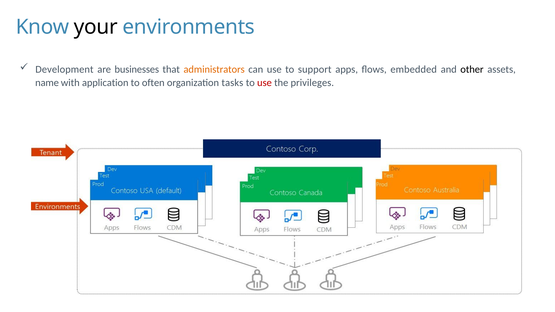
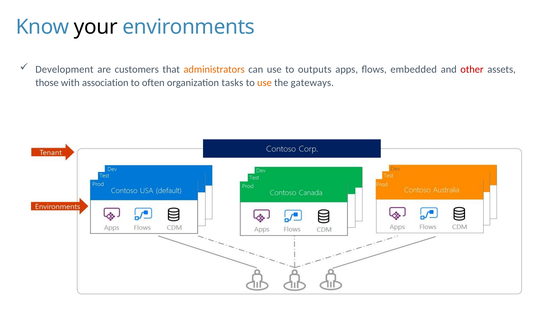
businesses: businesses -> customers
support: support -> outputs
other colour: black -> red
name: name -> those
application: application -> association
use at (264, 83) colour: red -> orange
privileges: privileges -> gateways
